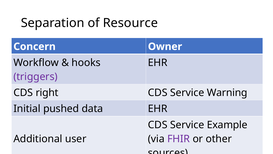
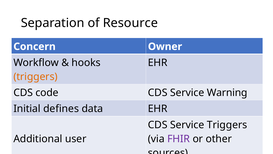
triggers at (36, 76) colour: purple -> orange
right: right -> code
pushed: pushed -> defines
Service Example: Example -> Triggers
